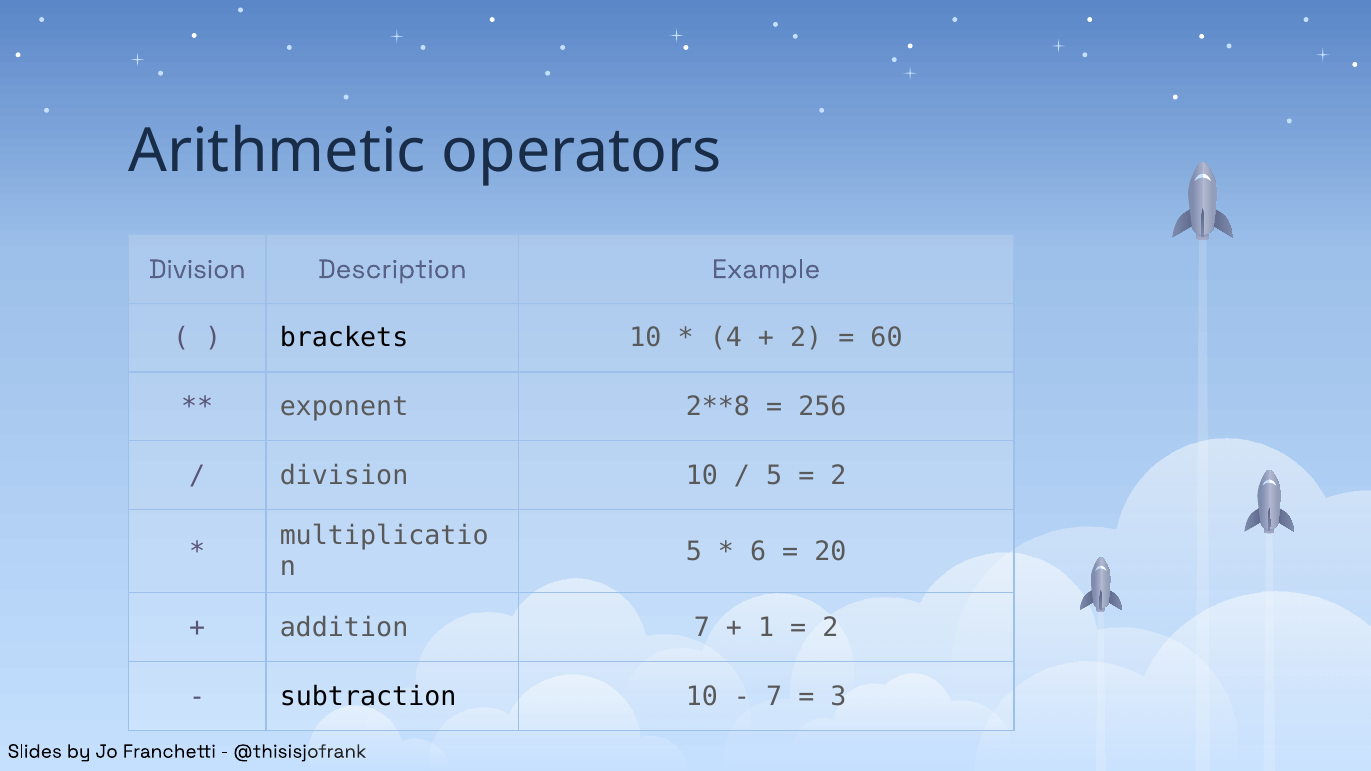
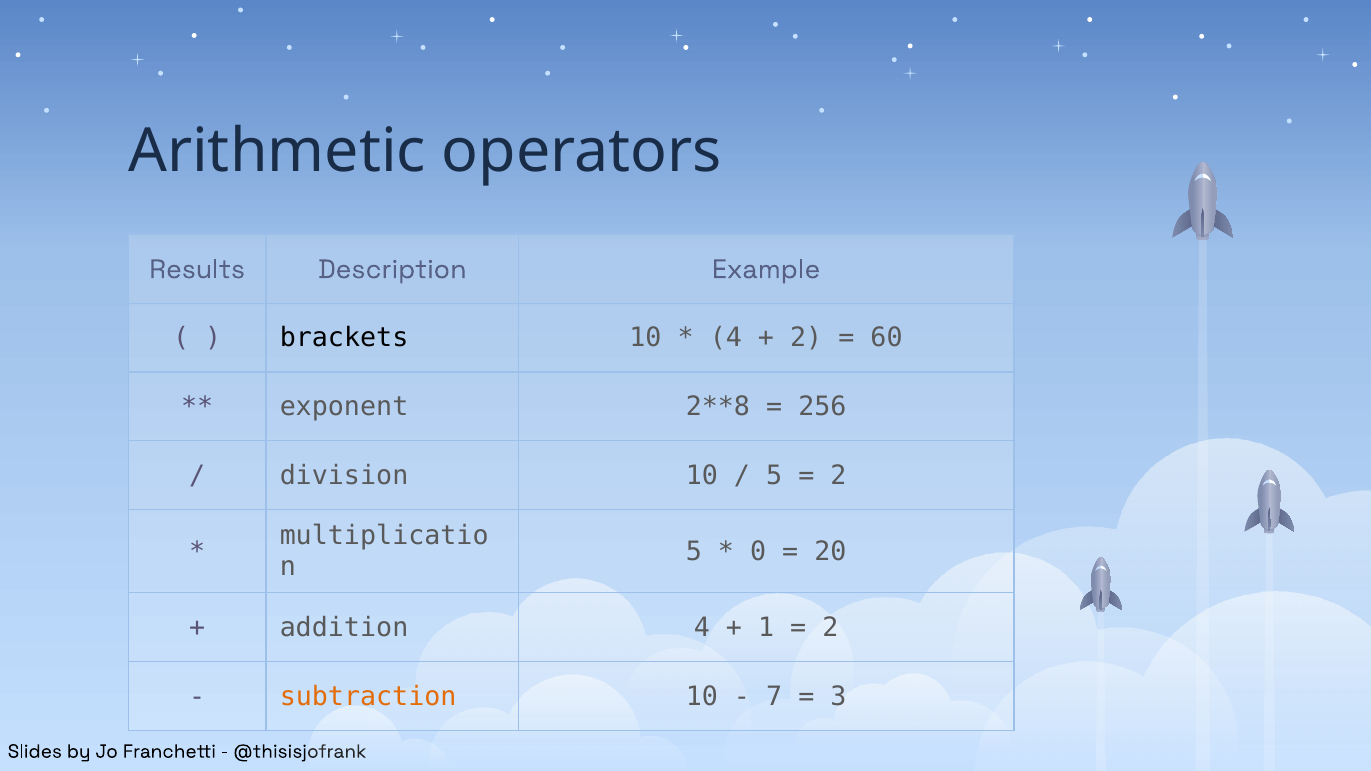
Division at (197, 269): Division -> Results
6: 6 -> 0
addition 7: 7 -> 4
subtraction colour: black -> orange
